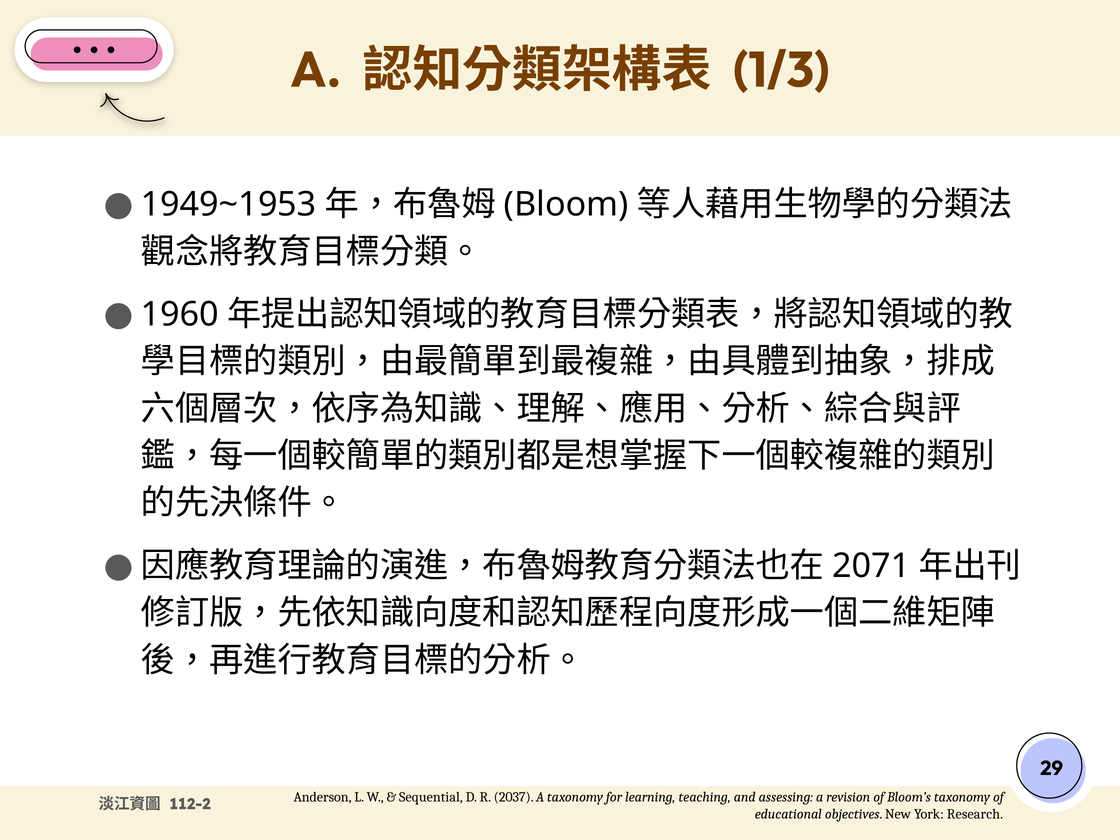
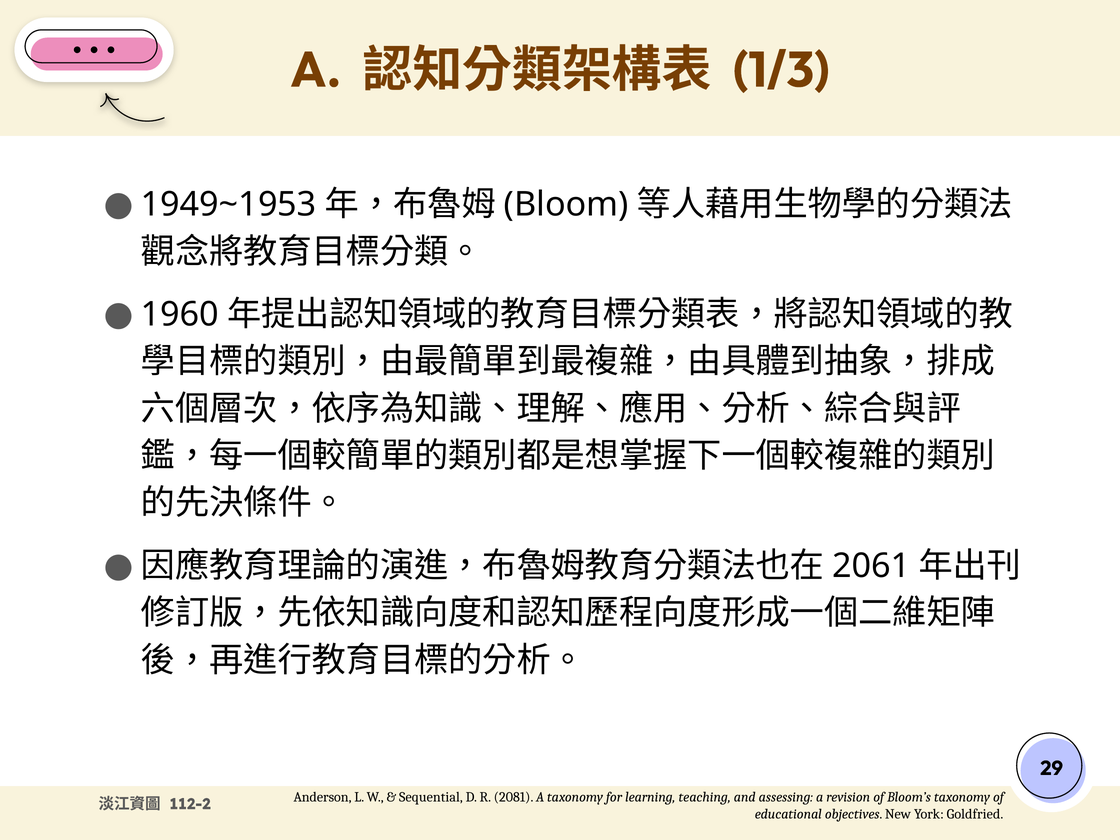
2071: 2071 -> 2061
2037: 2037 -> 2081
Research: Research -> Goldfried
